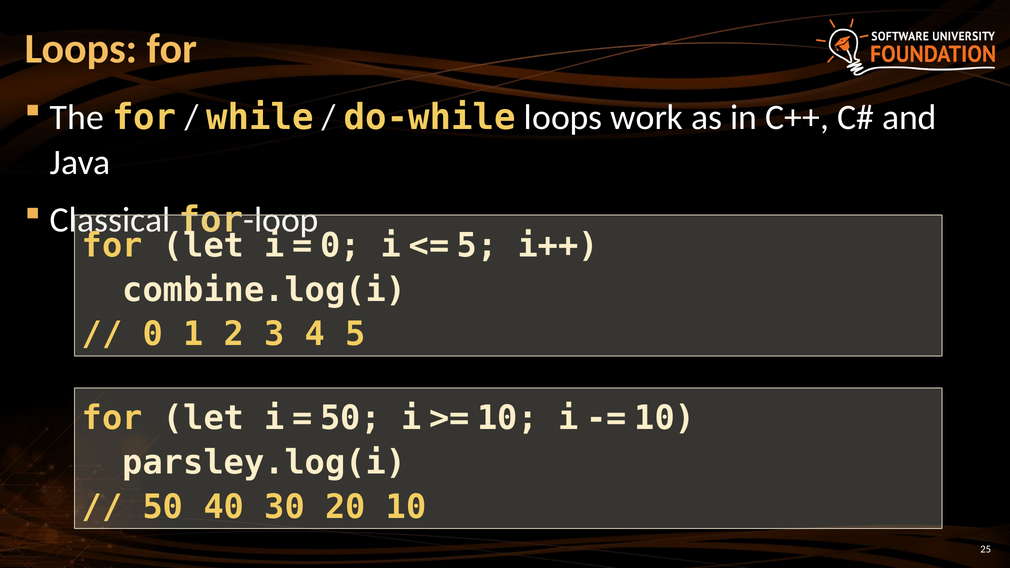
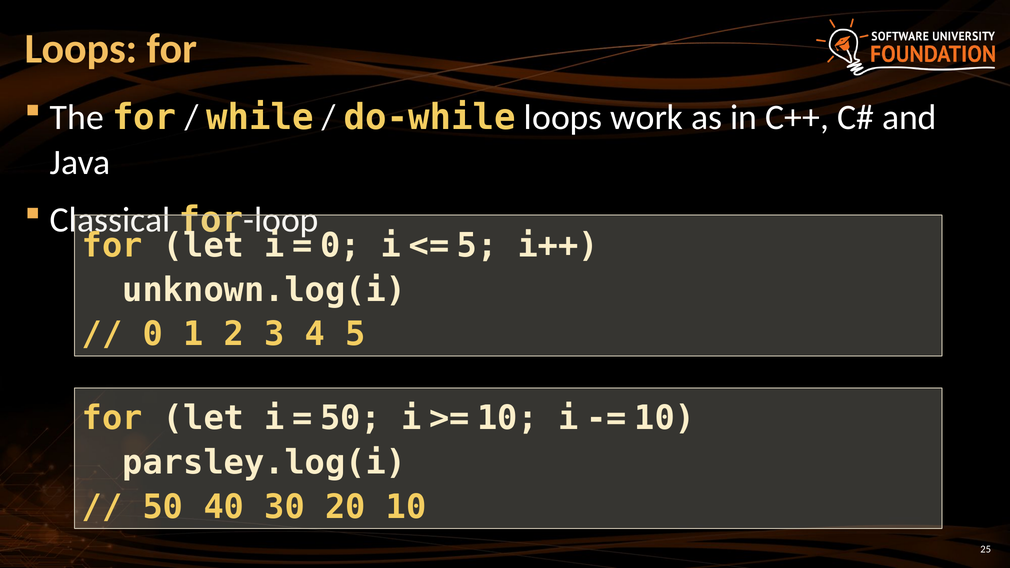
combine.log(i: combine.log(i -> unknown.log(i
